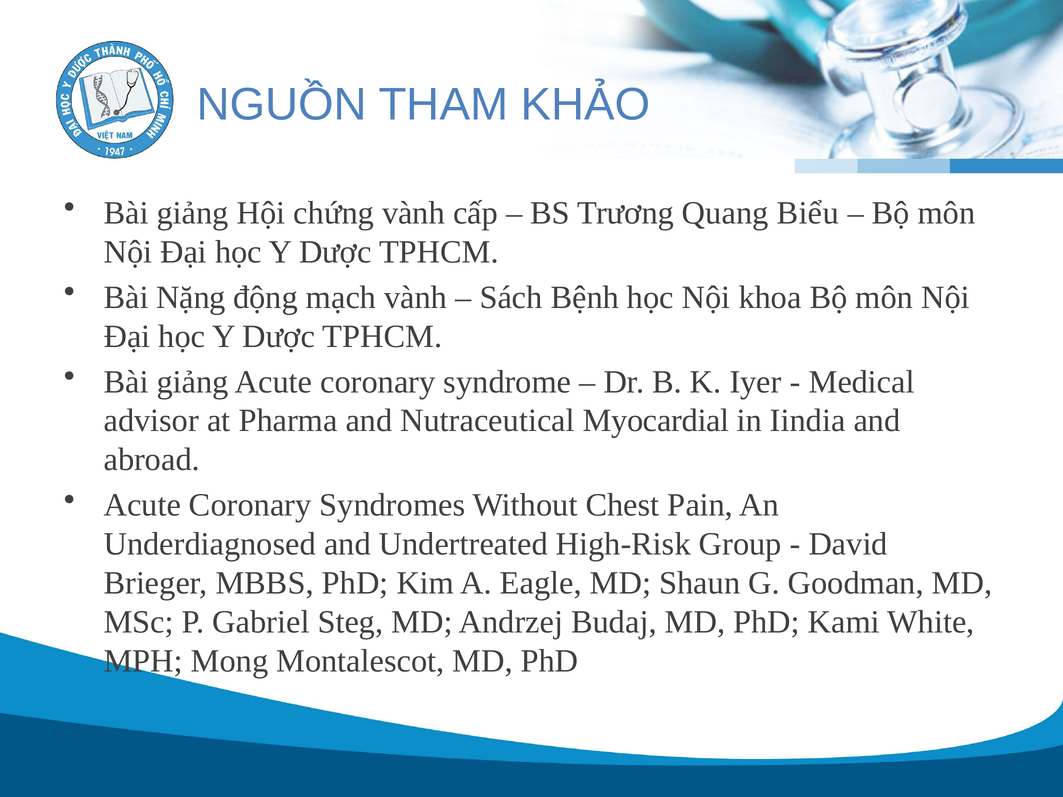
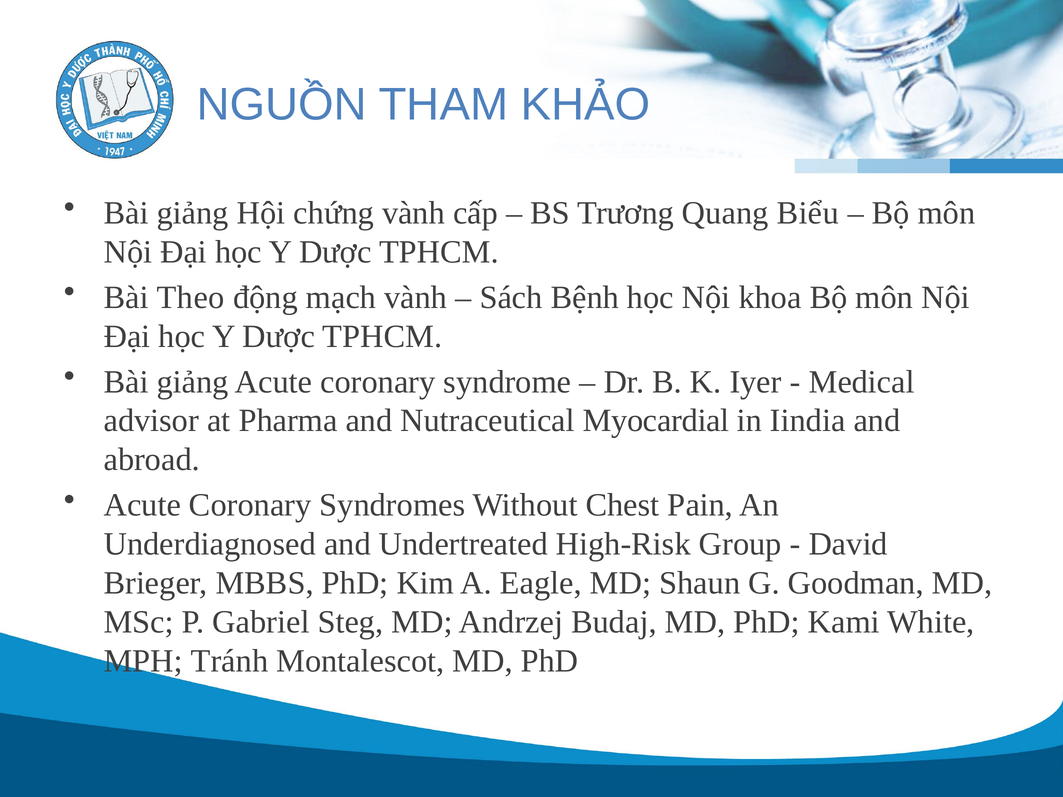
Nặng: Nặng -> Theo
Mong: Mong -> Tránh
